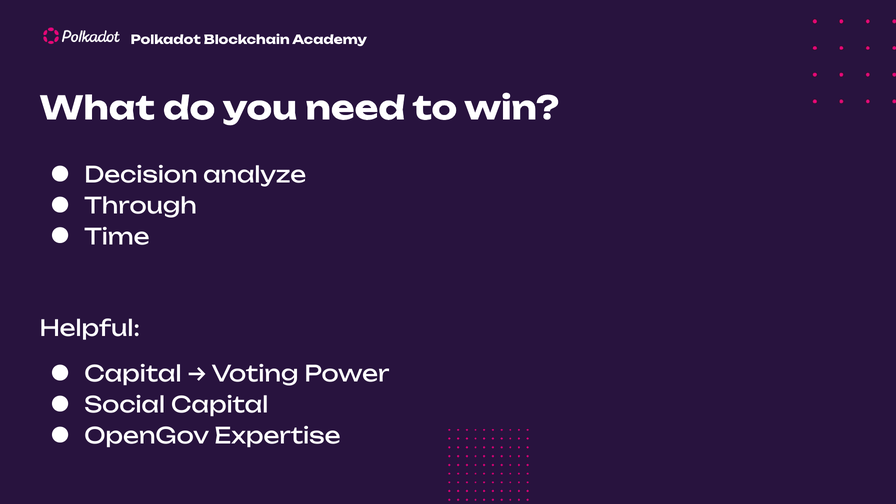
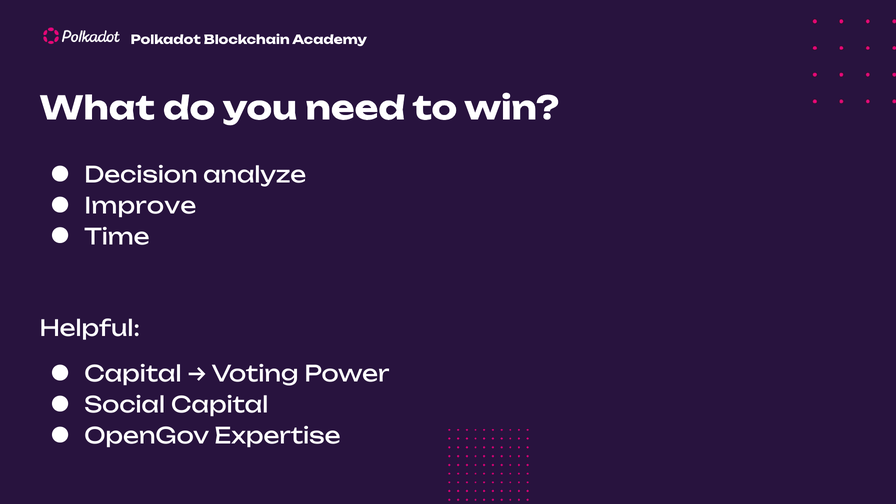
Through: Through -> Improve
